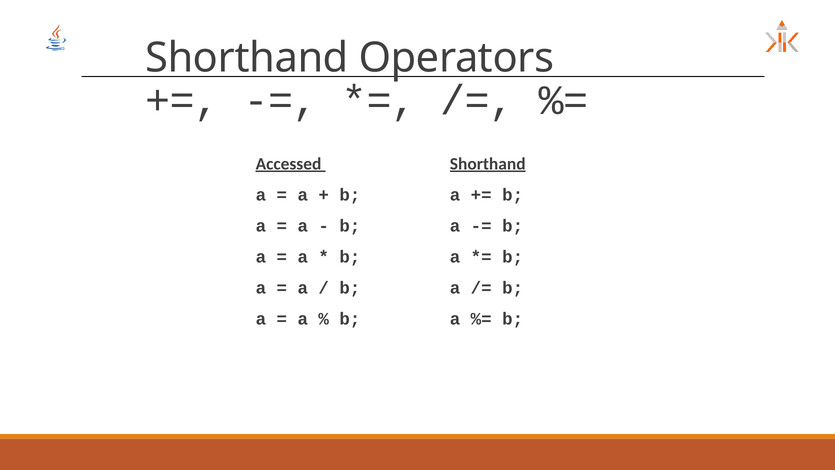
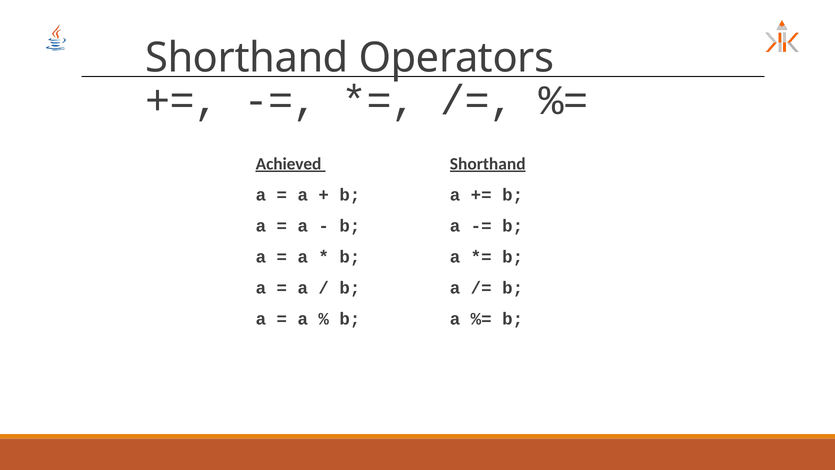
Accessed: Accessed -> Achieved
